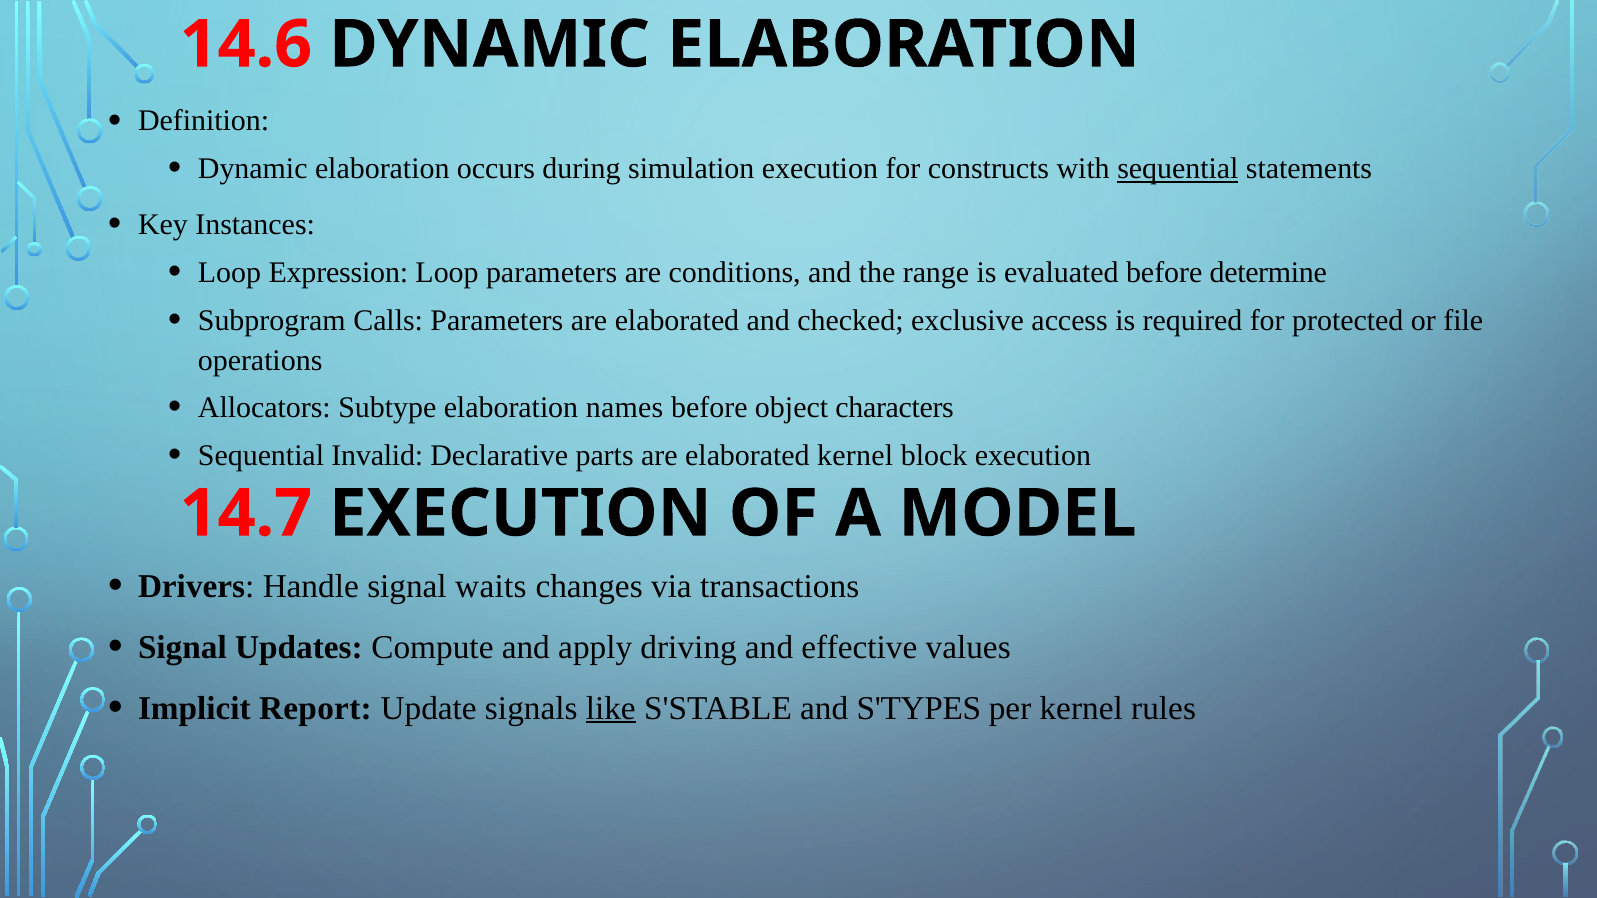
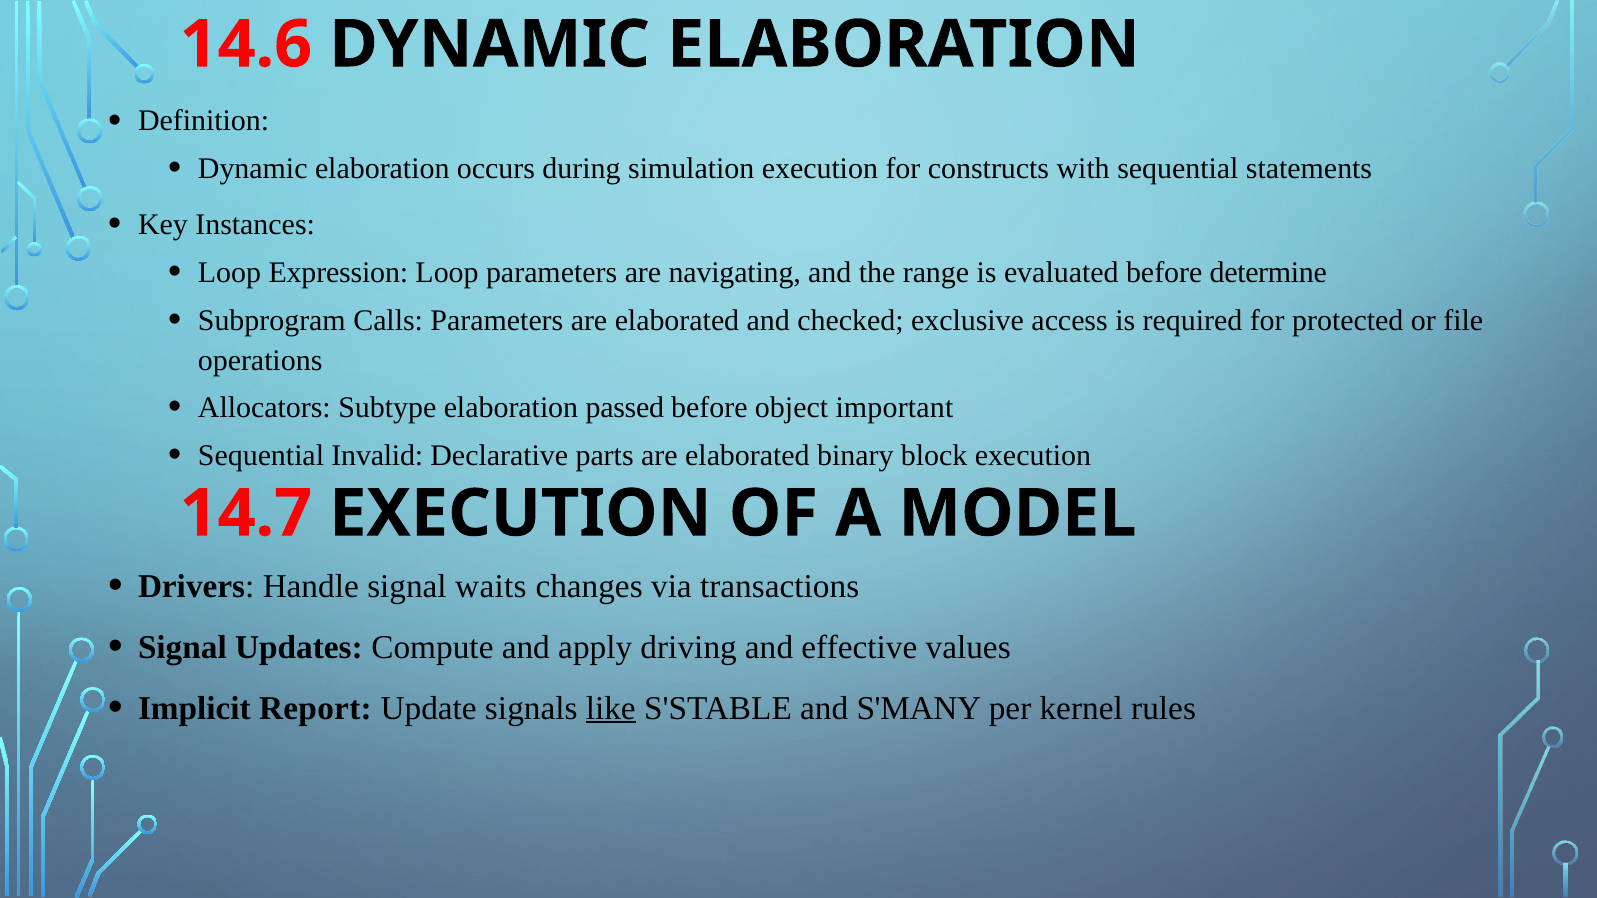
sequential at (1178, 169) underline: present -> none
conditions: conditions -> navigating
names: names -> passed
characters: characters -> important
elaborated kernel: kernel -> binary
S'TYPES: S'TYPES -> S'MANY
